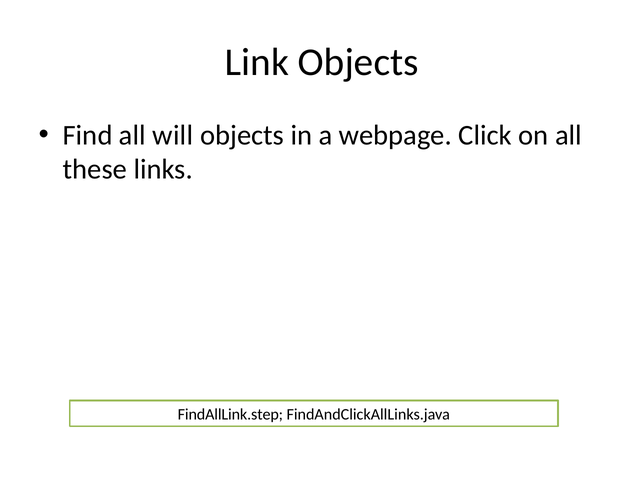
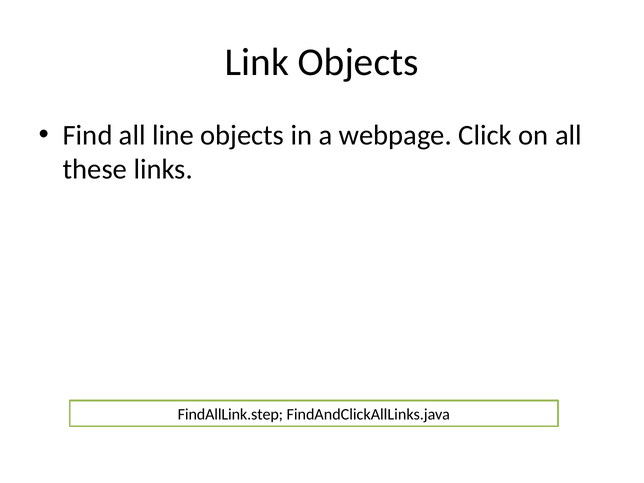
will: will -> line
